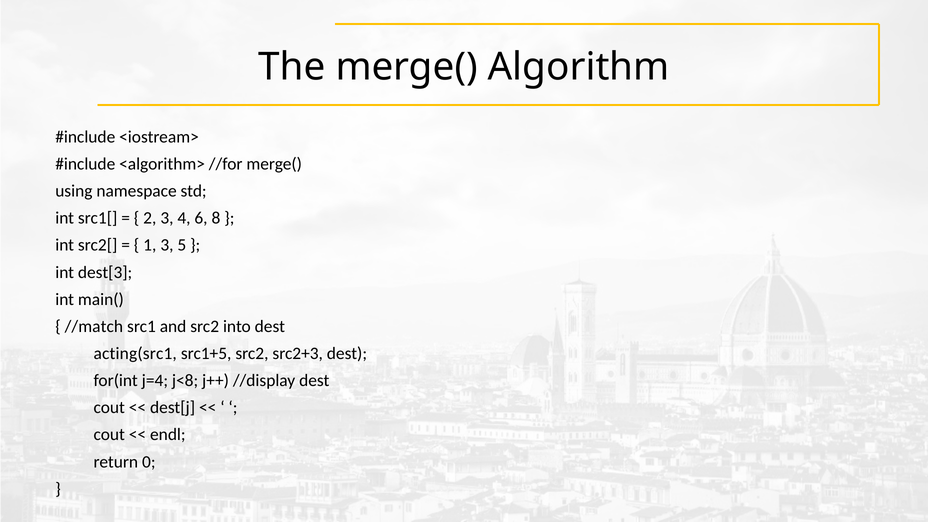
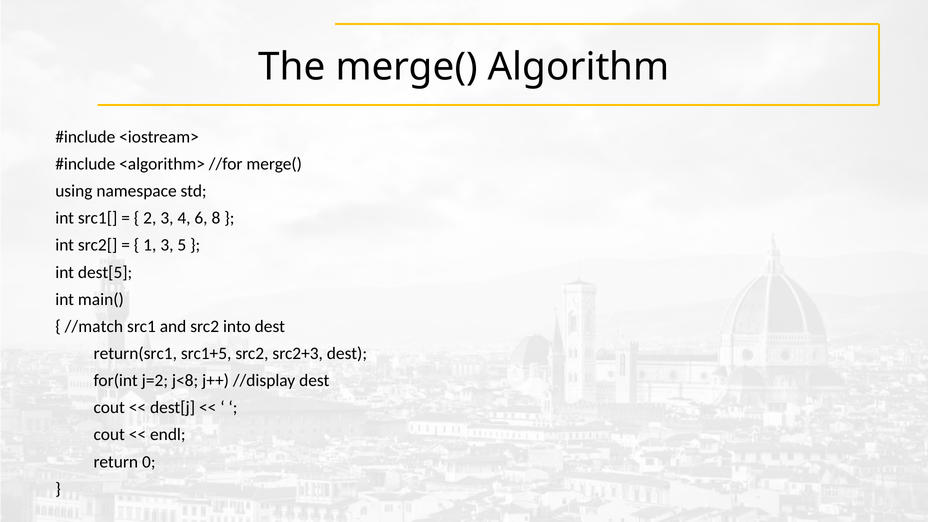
dest[3: dest[3 -> dest[5
acting(src1: acting(src1 -> return(src1
j=4: j=4 -> j=2
